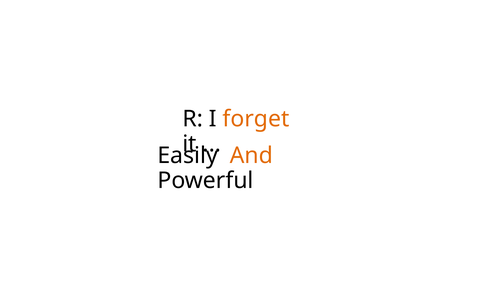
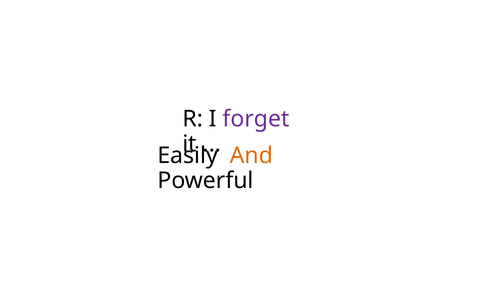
forget colour: orange -> purple
